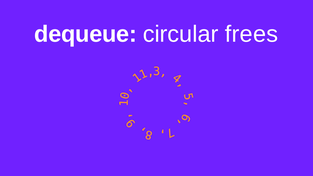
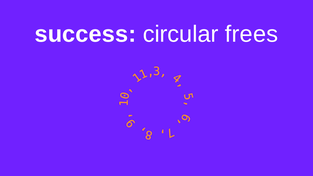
dequeue: dequeue -> success
